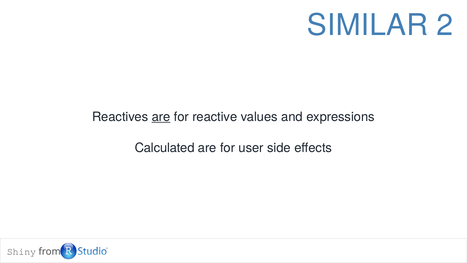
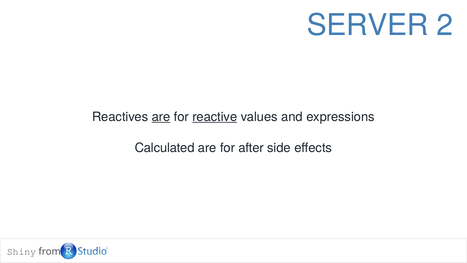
SIMILAR: SIMILAR -> SERVER
reactive underline: none -> present
user: user -> after
